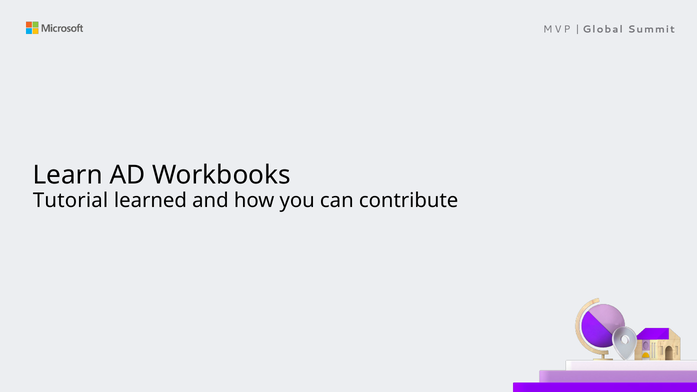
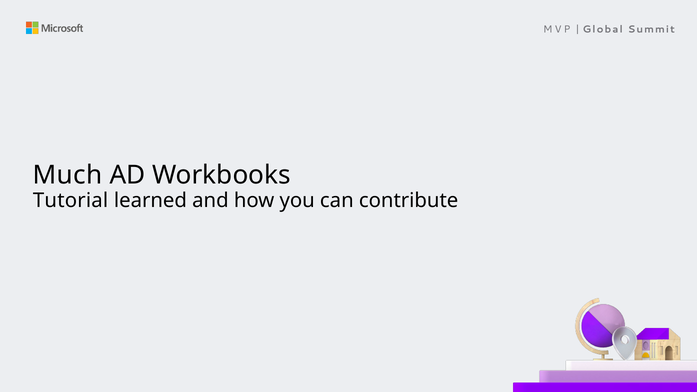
Learn: Learn -> Much
